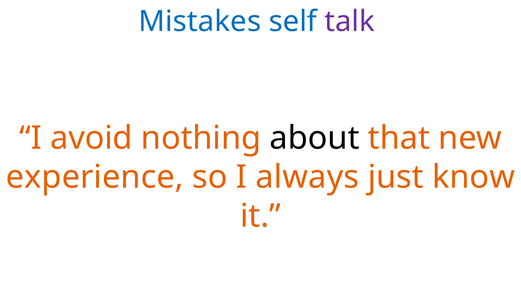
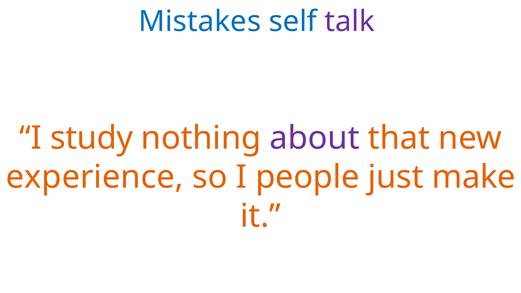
avoid: avoid -> study
about colour: black -> purple
always: always -> people
know: know -> make
